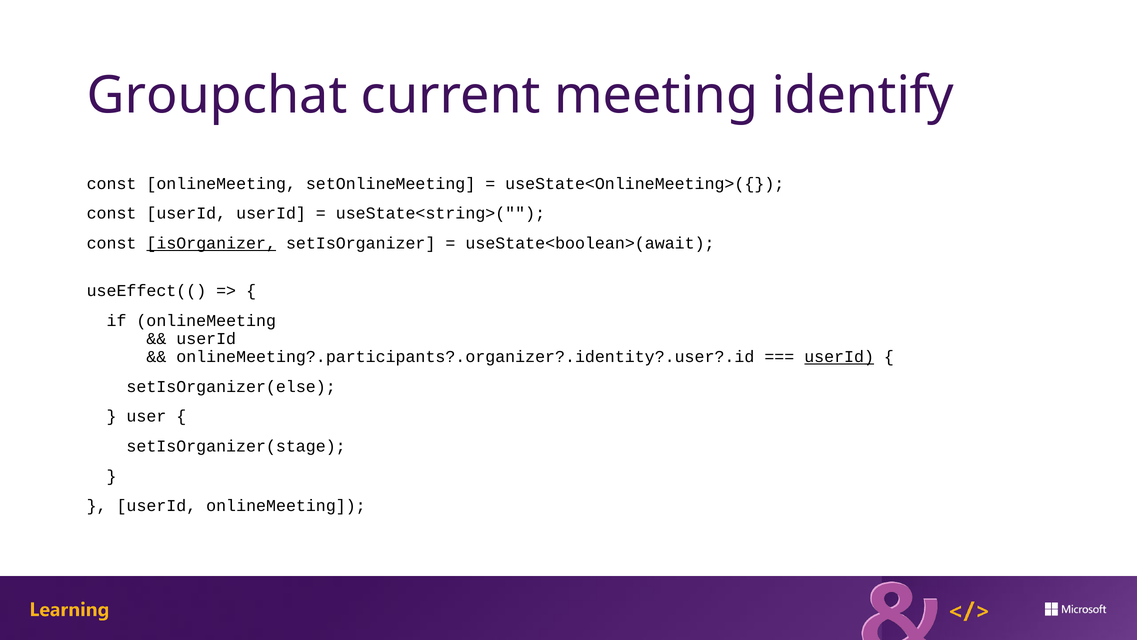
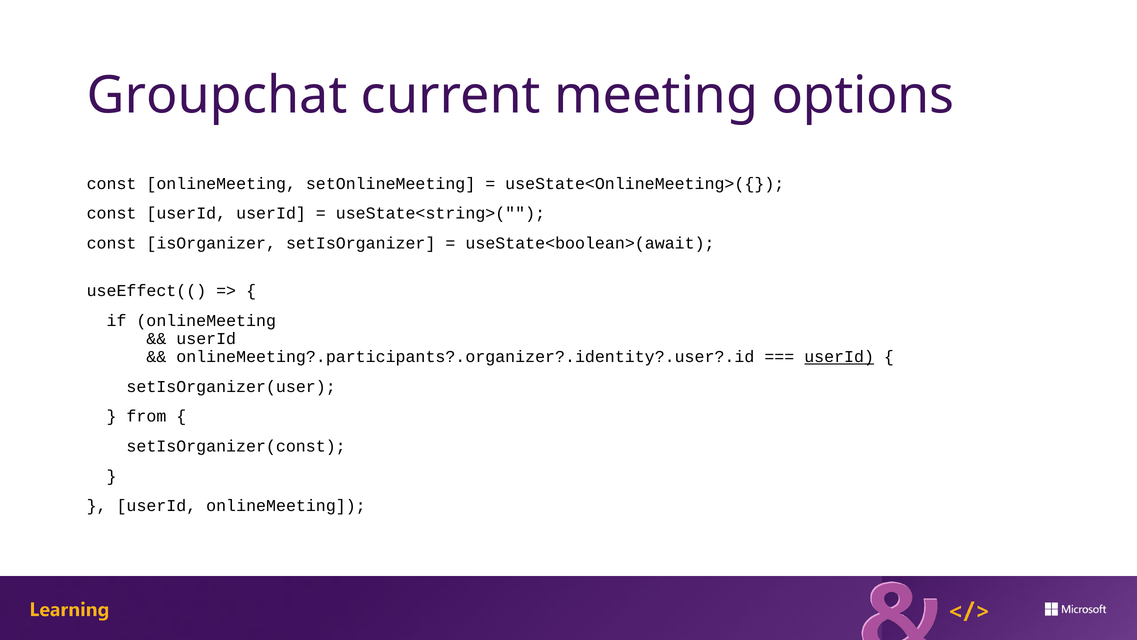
identify: identify -> options
isOrganizer underline: present -> none
setIsOrganizer(else: setIsOrganizer(else -> setIsOrganizer(user
user: user -> from
setIsOrganizer(stage: setIsOrganizer(stage -> setIsOrganizer(const
